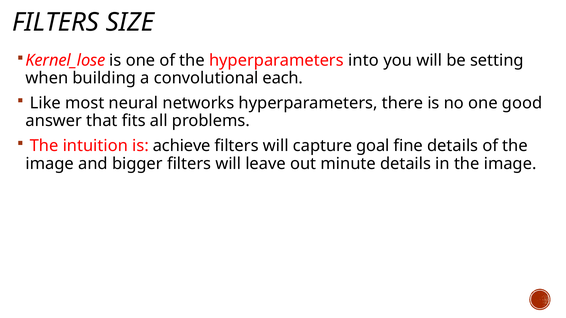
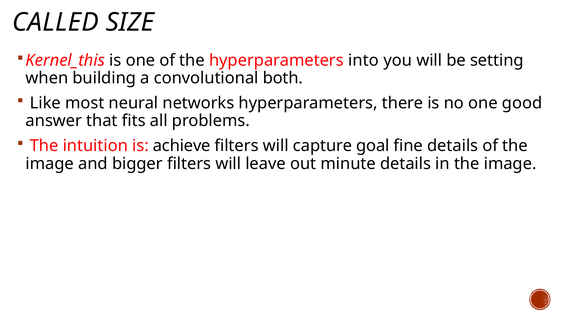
FILTERS at (56, 22): FILTERS -> CALLED
Kernel_lose: Kernel_lose -> Kernel_this
each: each -> both
